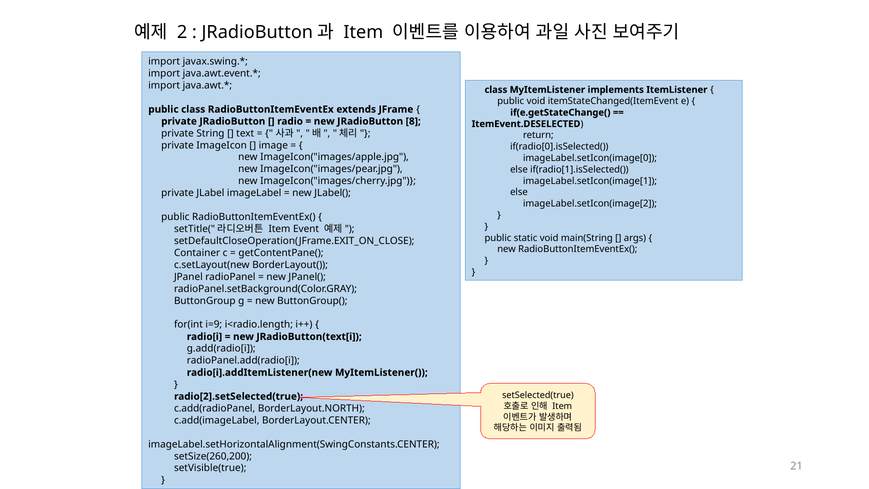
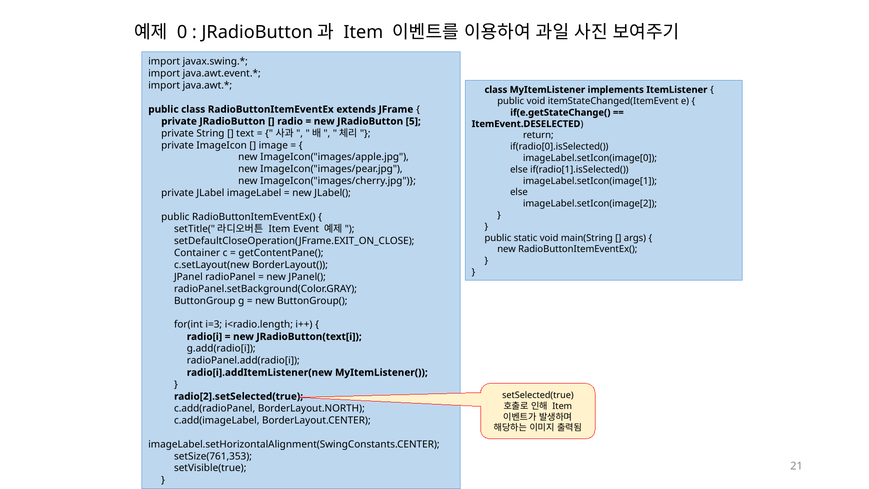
2: 2 -> 0
8: 8 -> 5
i=9: i=9 -> i=3
setSize(260,200: setSize(260,200 -> setSize(761,353
